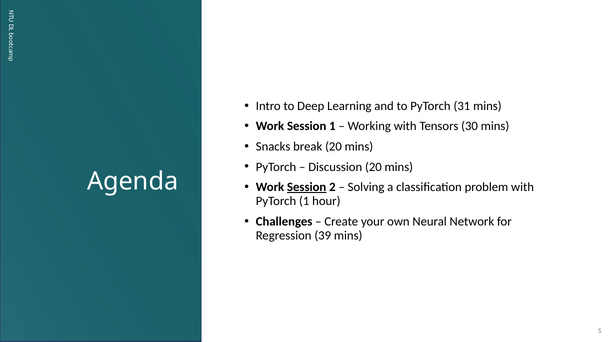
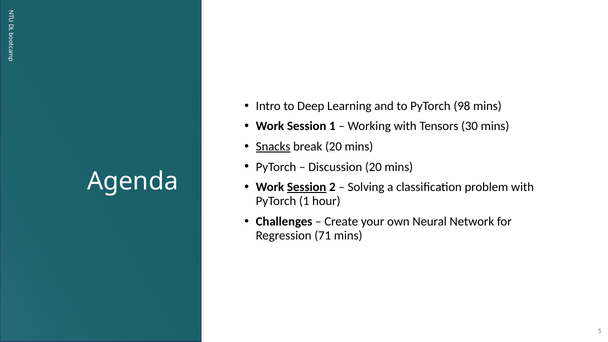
31: 31 -> 98
Snacks underline: none -> present
39: 39 -> 71
